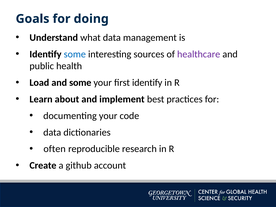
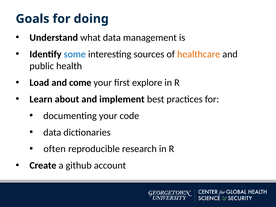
healthcare colour: purple -> orange
and some: some -> come
first identify: identify -> explore
